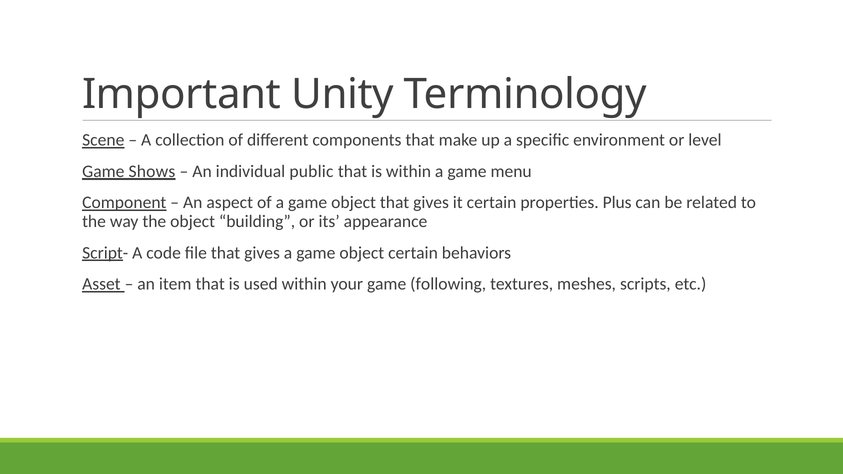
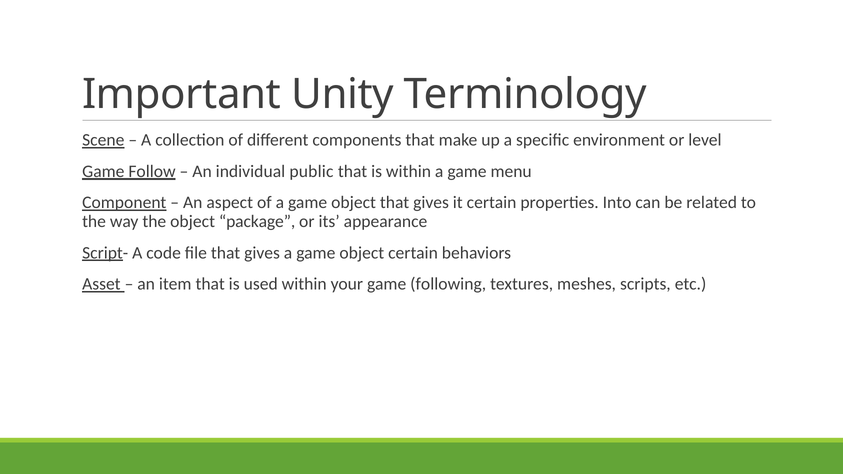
Shows: Shows -> Follow
Plus: Plus -> Into
building: building -> package
